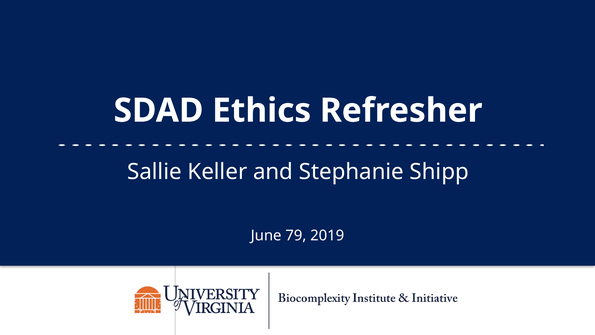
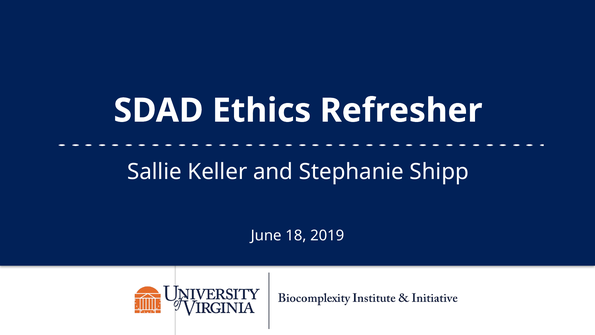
79: 79 -> 18
